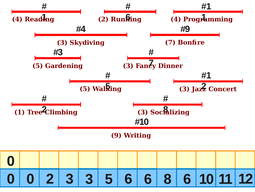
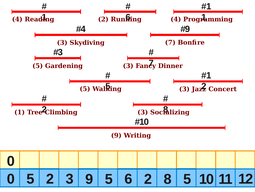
0 at (30, 178): 0 -> 5
3 3: 3 -> 9
6 6: 6 -> 2
8 6: 6 -> 5
